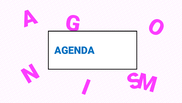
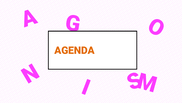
AGENDA colour: blue -> orange
